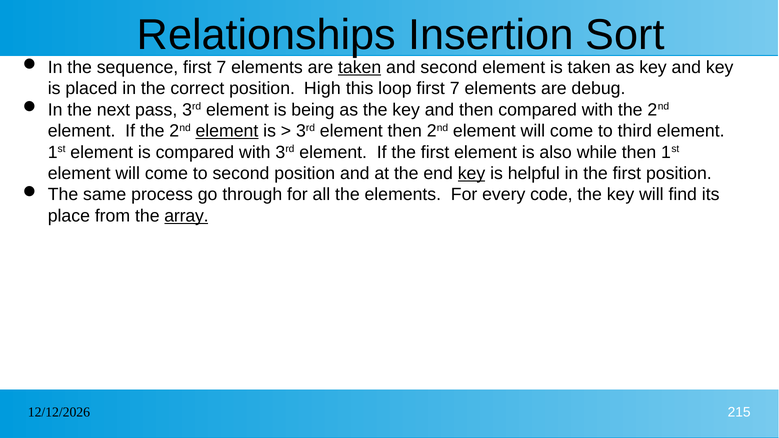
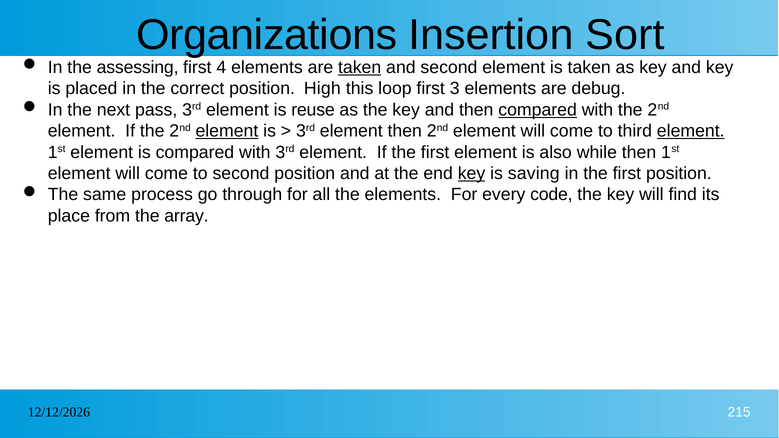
Relationships: Relationships -> Organizations
sequence: sequence -> assessing
7 at (221, 67): 7 -> 4
loop first 7: 7 -> 3
being: being -> reuse
compared at (538, 110) underline: none -> present
element at (691, 131) underline: none -> present
helpful: helpful -> saving
array underline: present -> none
